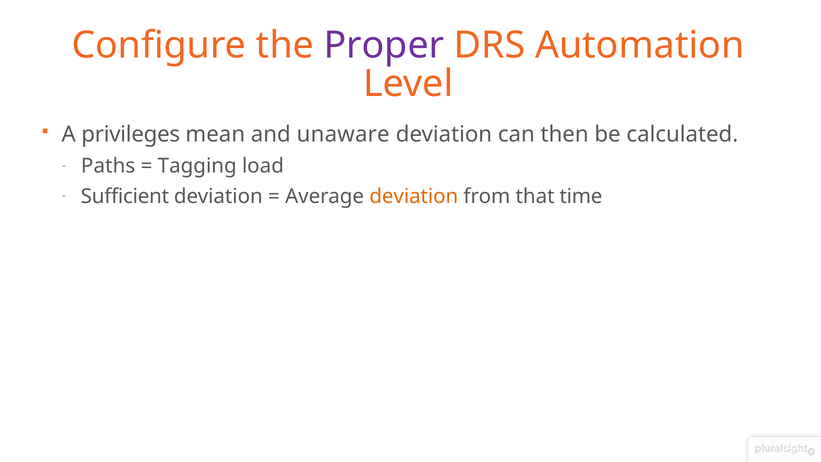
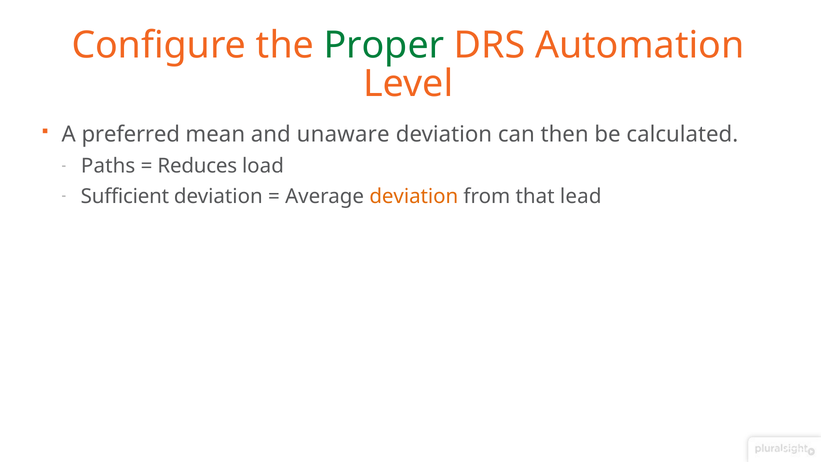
Proper colour: purple -> green
privileges: privileges -> preferred
Tagging: Tagging -> Reduces
time: time -> lead
